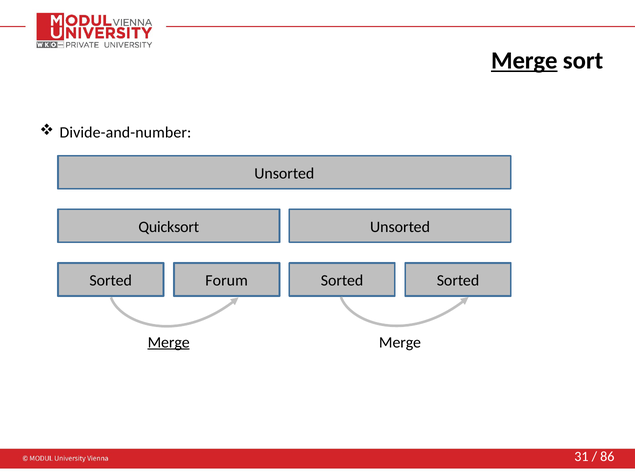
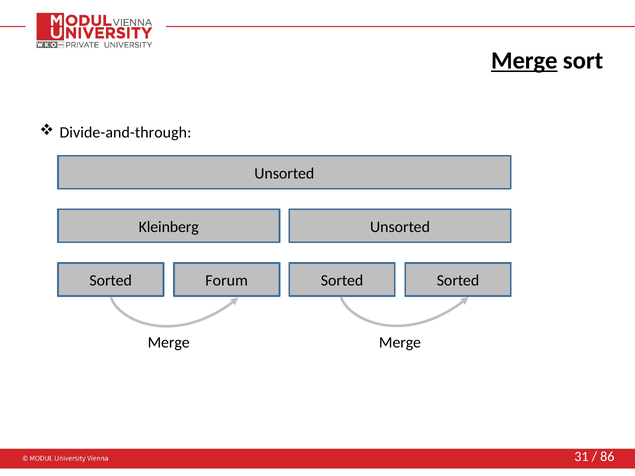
Divide-and-number: Divide-and-number -> Divide-and-through
Quicksort: Quicksort -> Kleinberg
Merge at (169, 343) underline: present -> none
